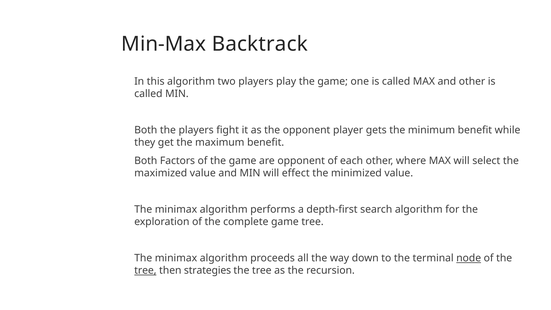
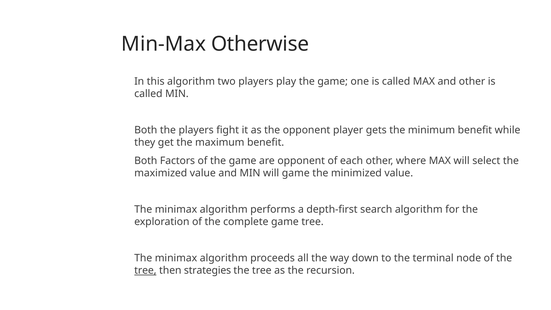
Backtrack: Backtrack -> Otherwise
will effect: effect -> game
node underline: present -> none
